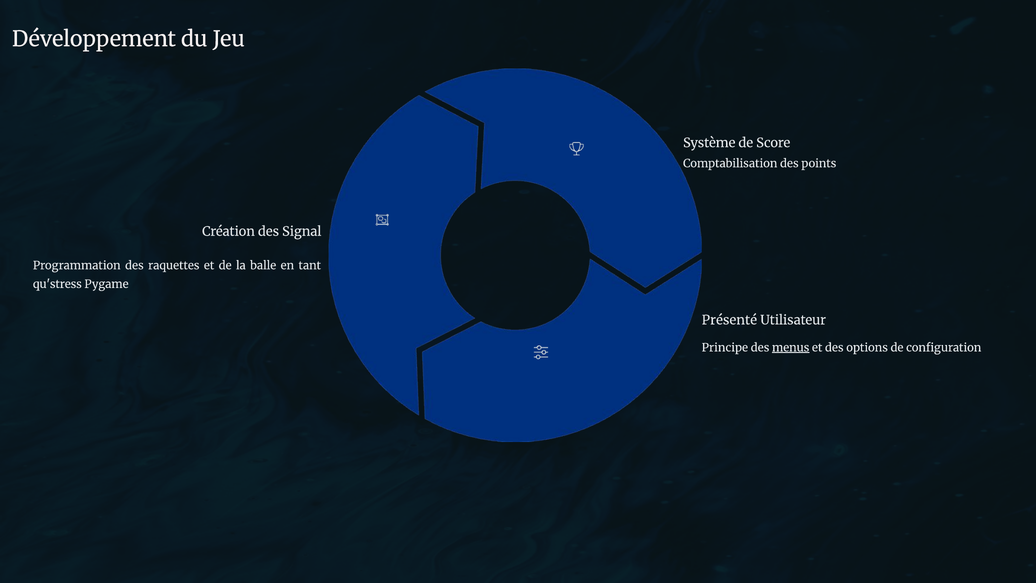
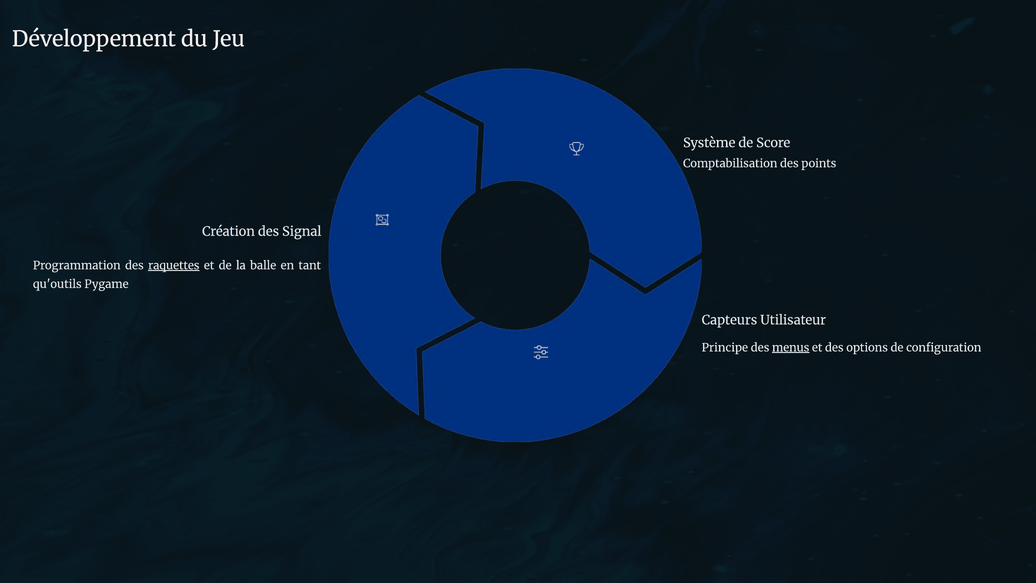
raquettes underline: none -> present
qu'stress: qu'stress -> qu'outils
Présenté: Présenté -> Capteurs
